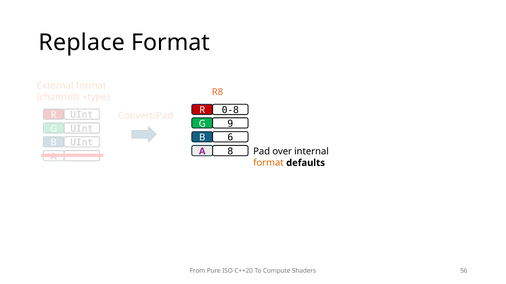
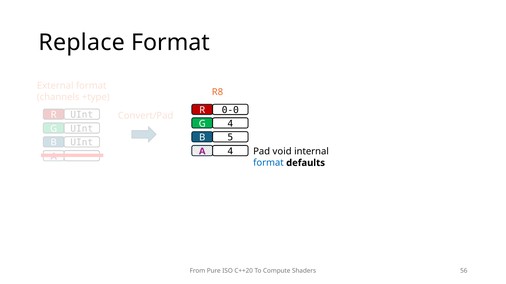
0-8: 0-8 -> 0-0
G 9: 9 -> 4
6: 6 -> 5
A 8: 8 -> 4
over: over -> void
format at (268, 163) colour: orange -> blue
